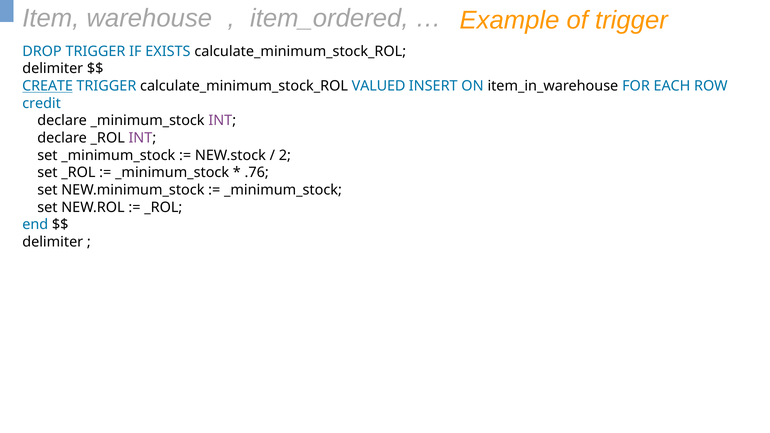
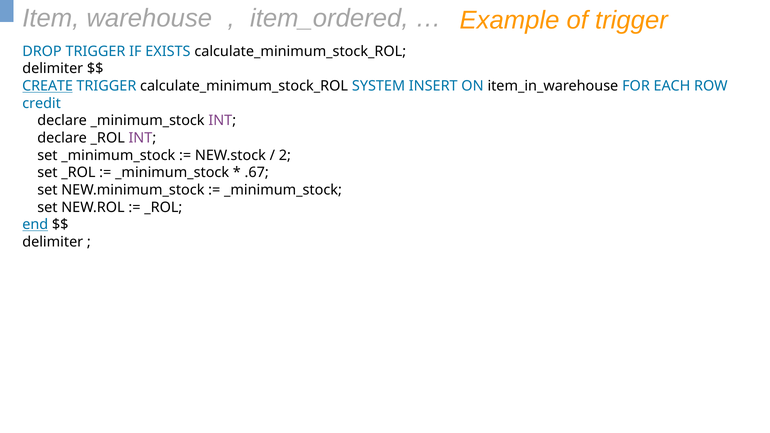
VALUED: VALUED -> SYSTEM
.76: .76 -> .67
end underline: none -> present
